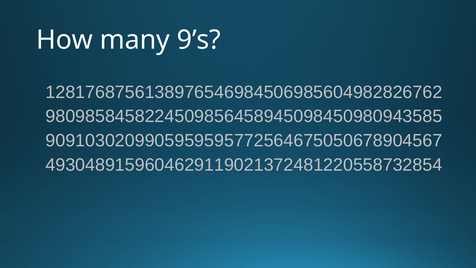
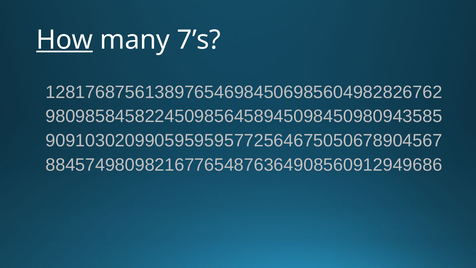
How underline: none -> present
9’s: 9’s -> 7’s
4930489159604629119021372481220558732854: 4930489159604629119021372481220558732854 -> 8845749809821677654876364908560912949686
